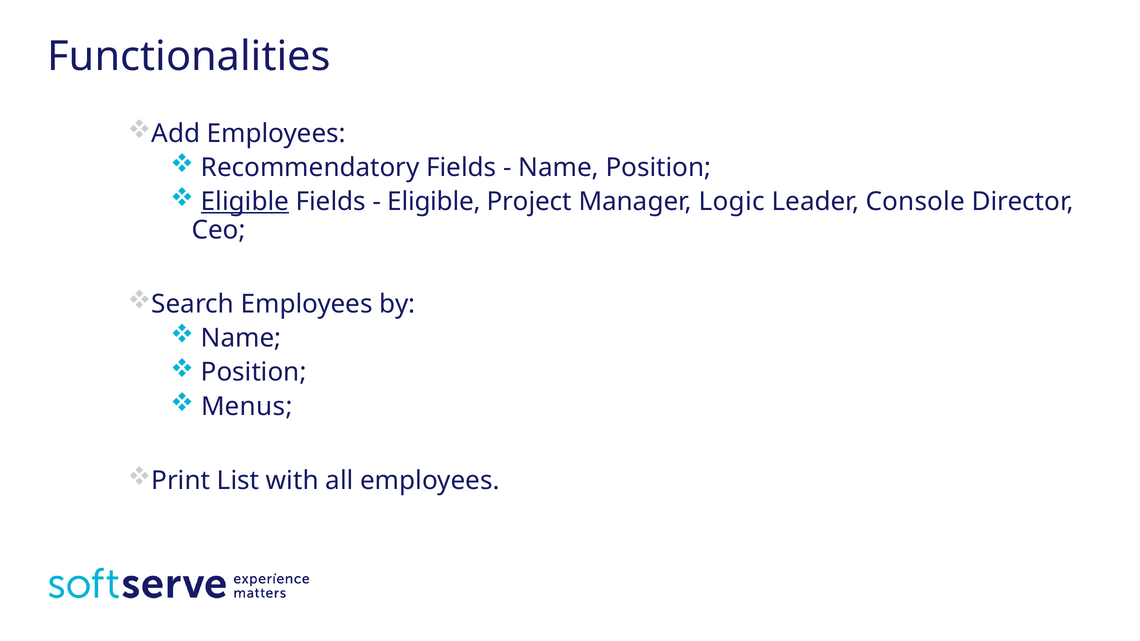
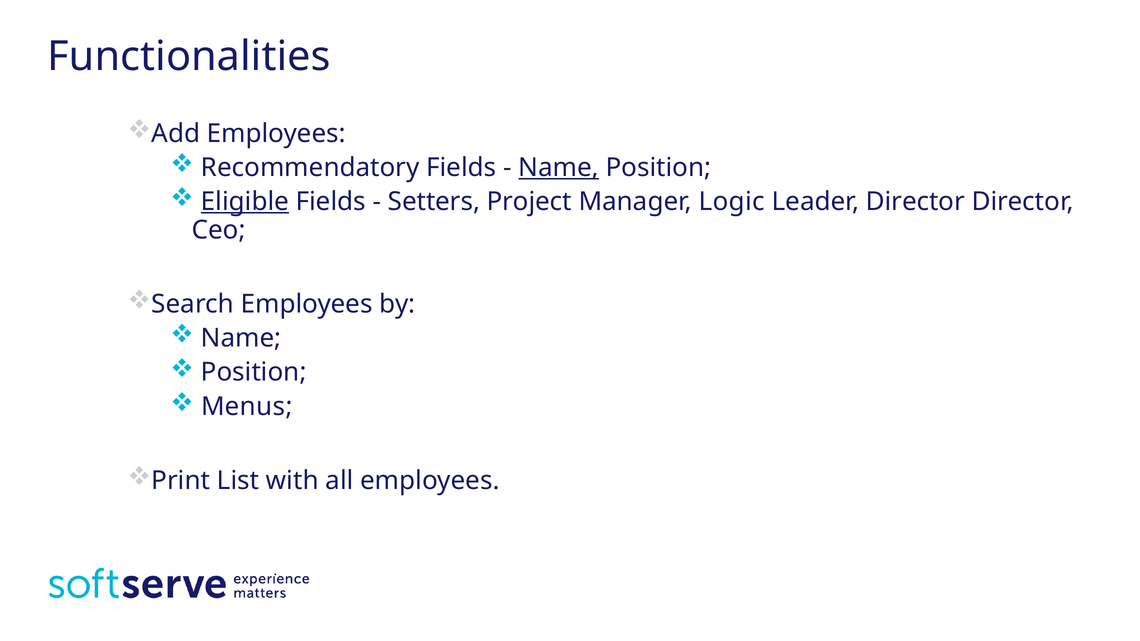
Name at (559, 168) underline: none -> present
Eligible at (434, 202): Eligible -> Setters
Leader Console: Console -> Director
